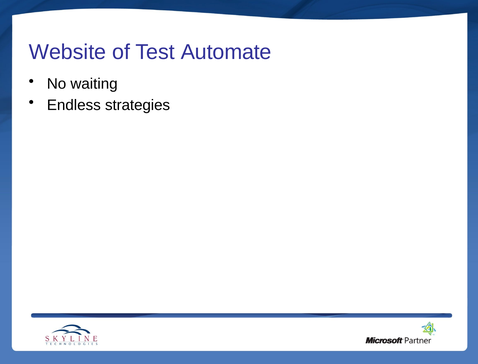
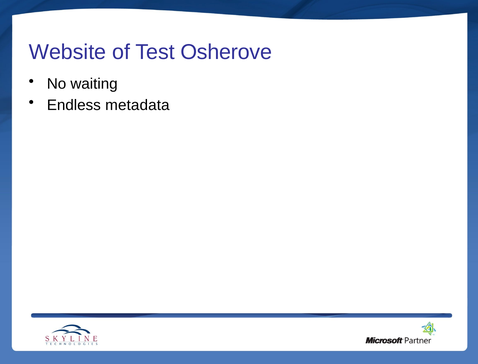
Automate: Automate -> Osherove
strategies: strategies -> metadata
